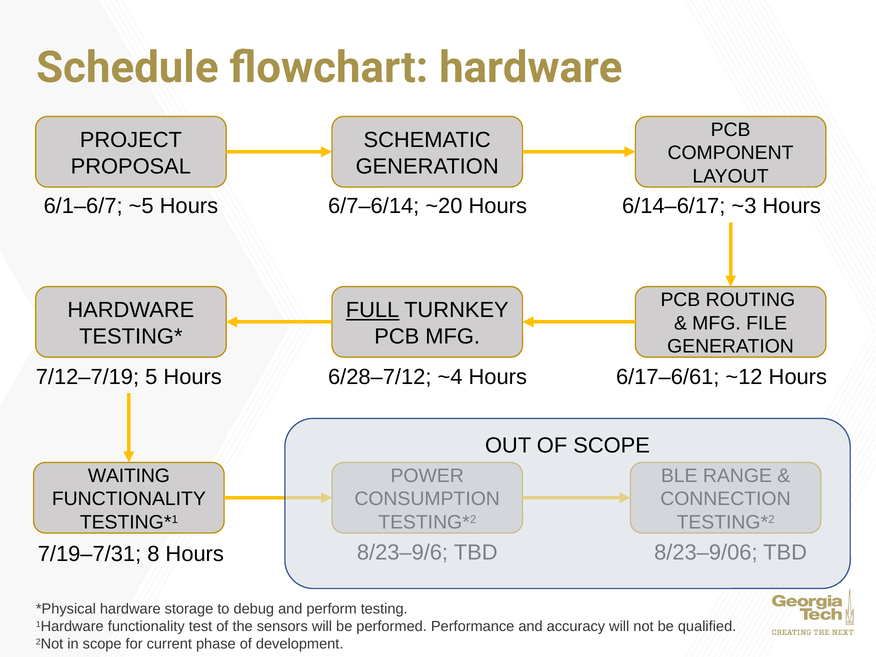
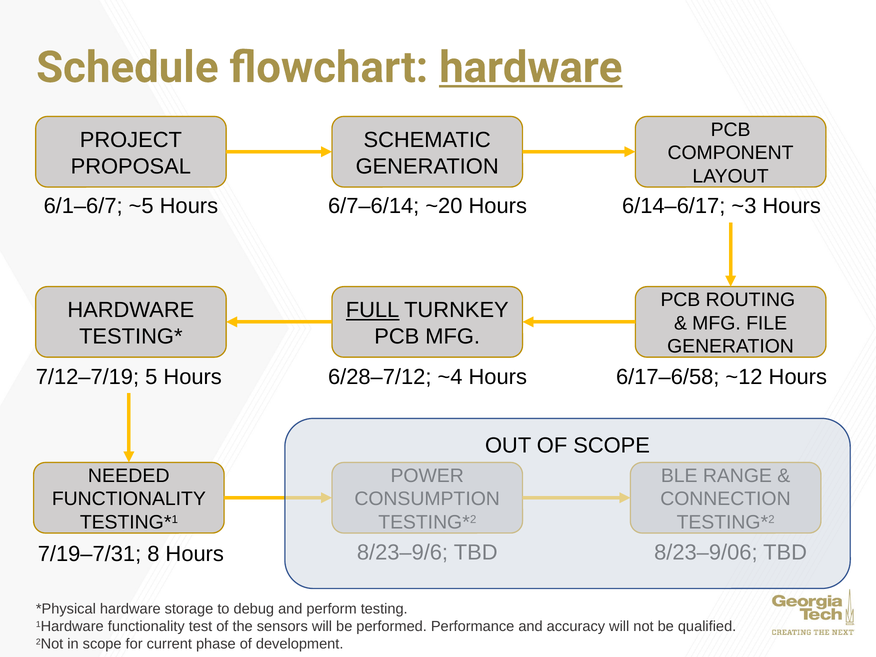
hardware at (531, 68) underline: none -> present
6/17–6/61: 6/17–6/61 -> 6/17–6/58
WAITING: WAITING -> NEEDED
